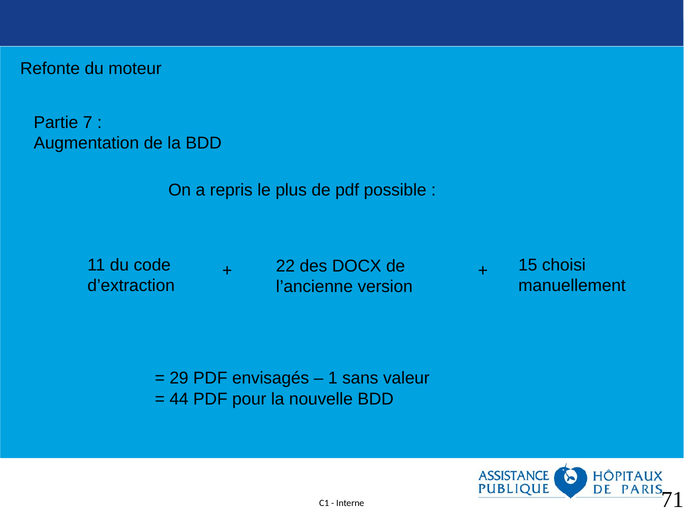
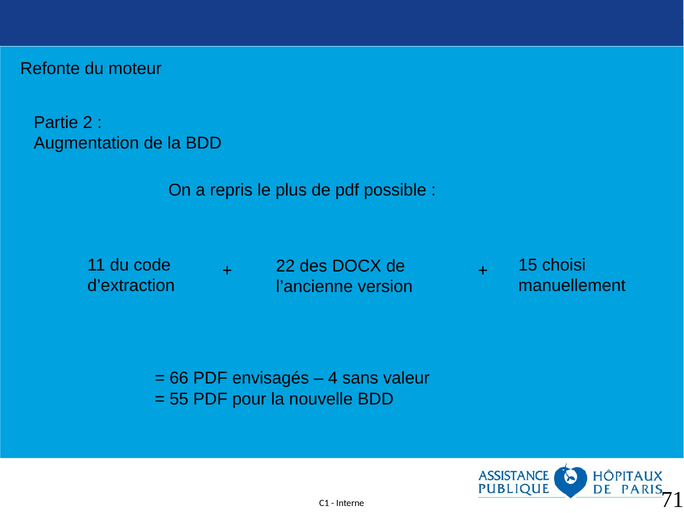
7: 7 -> 2
29: 29 -> 66
1: 1 -> 4
44: 44 -> 55
